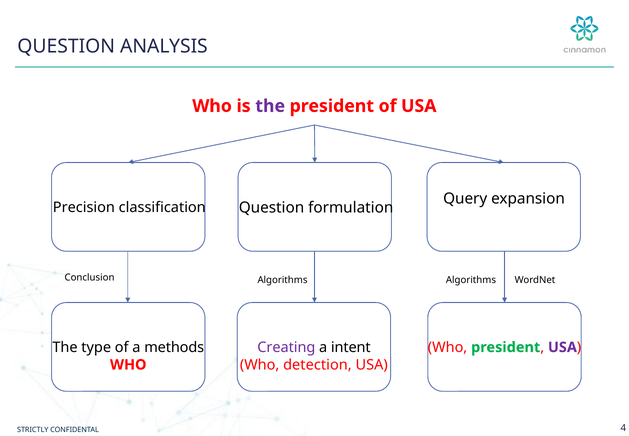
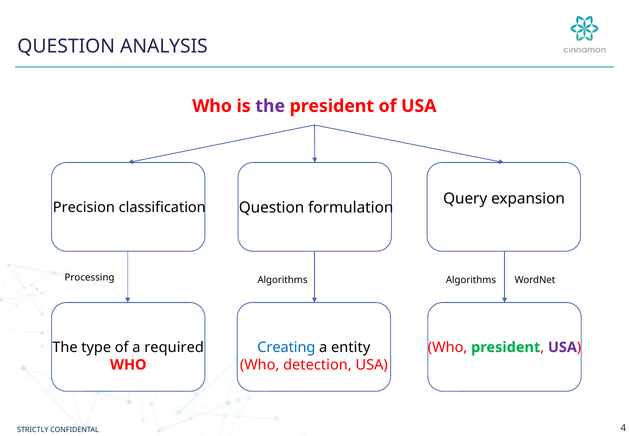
Conclusion: Conclusion -> Processing
methods: methods -> required
Creating colour: purple -> blue
intent: intent -> entity
